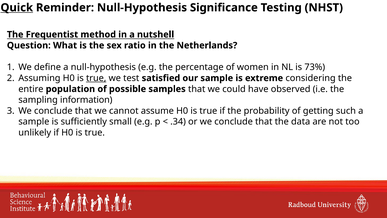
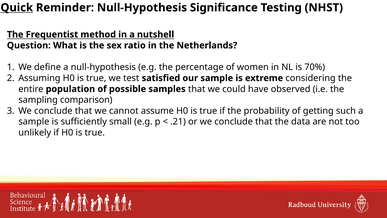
73%: 73% -> 70%
true at (96, 78) underline: present -> none
information: information -> comparison
.34: .34 -> .21
